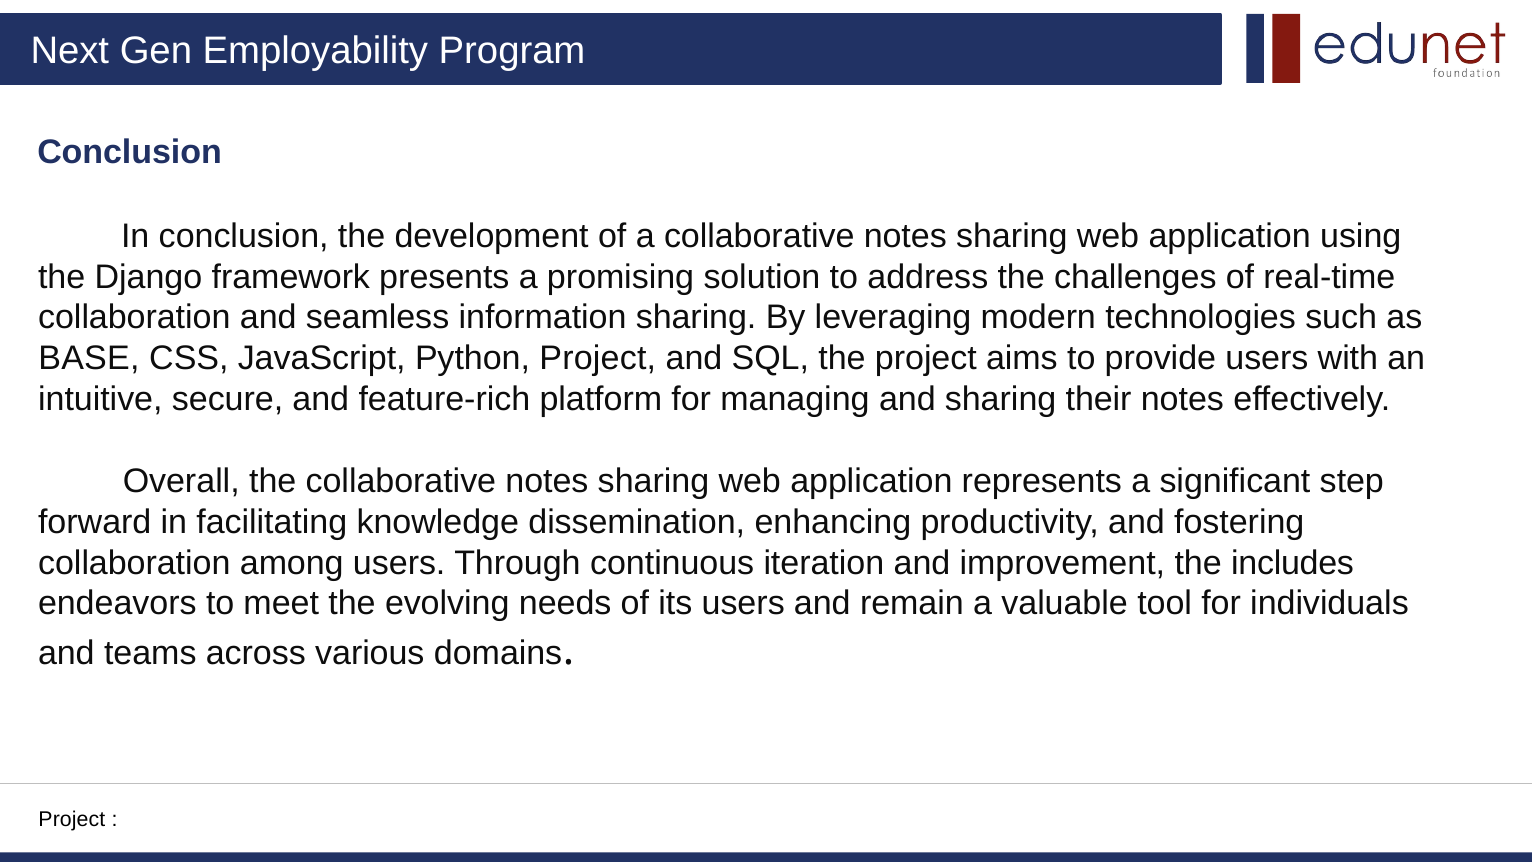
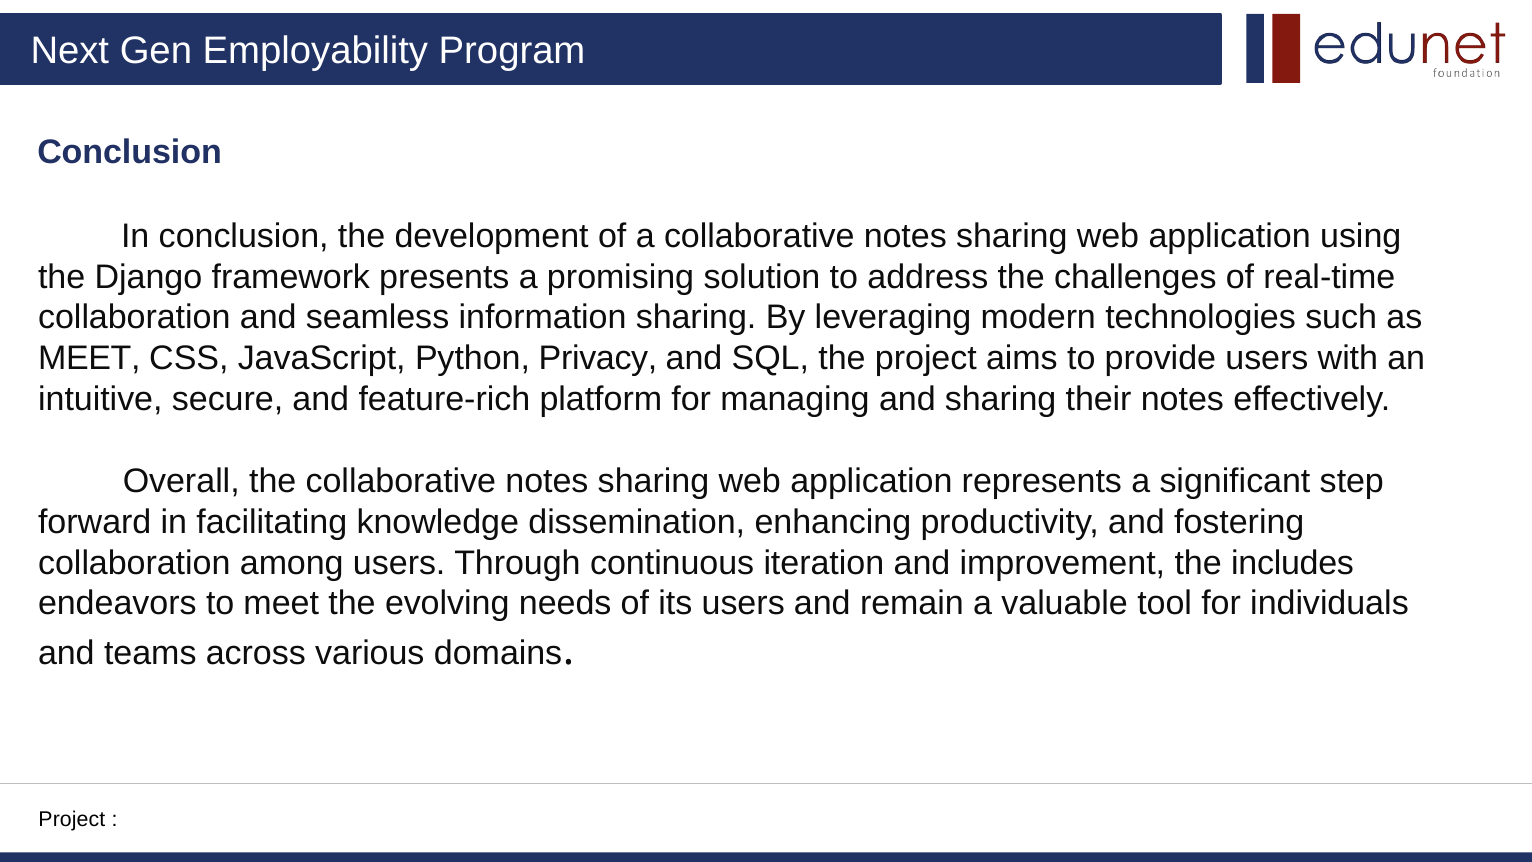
BASE at (89, 359): BASE -> MEET
Python Project: Project -> Privacy
